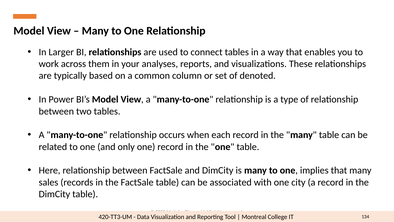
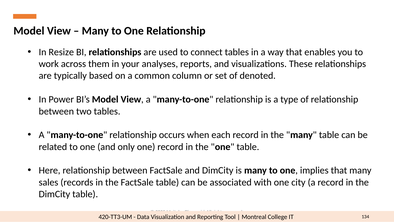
Larger: Larger -> Resize
